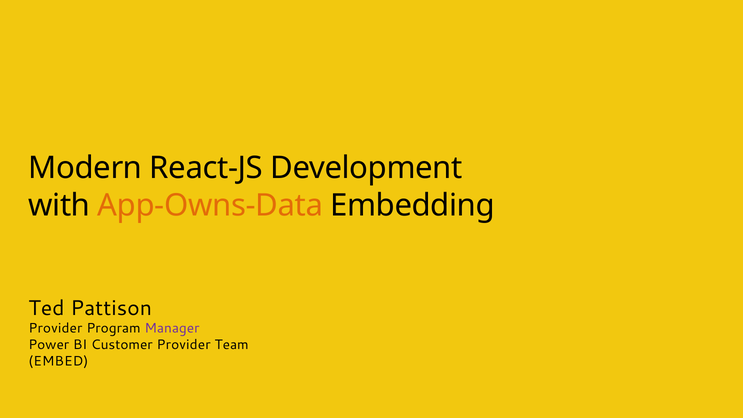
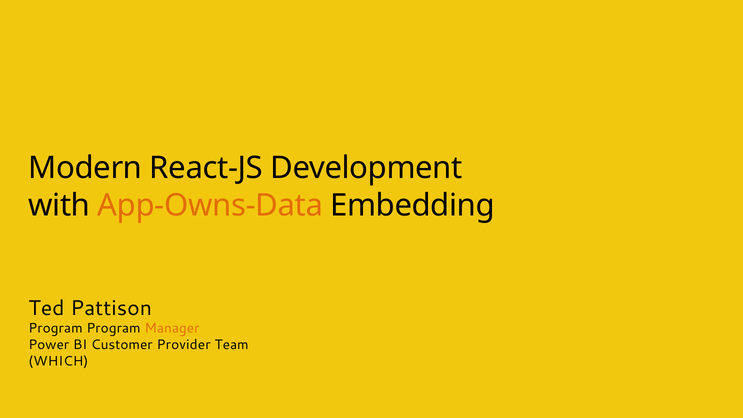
Provider at (55, 328): Provider -> Program
Manager colour: purple -> orange
EMBED: EMBED -> WHICH
